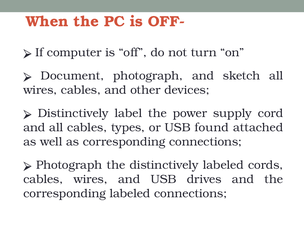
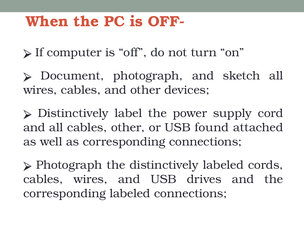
cables types: types -> other
